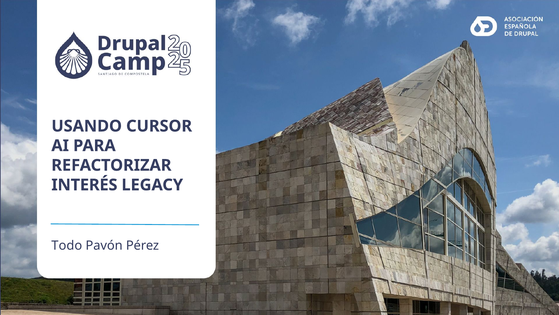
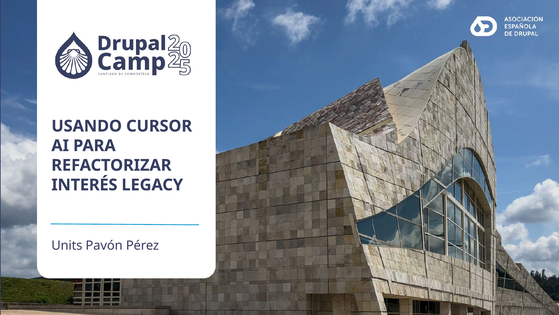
Todo: Todo -> Units
